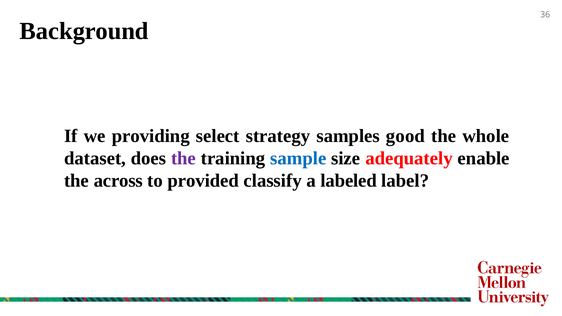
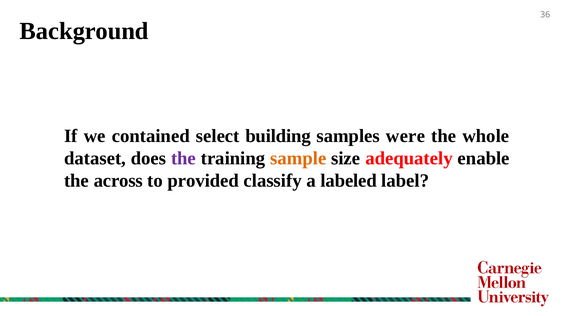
providing: providing -> contained
strategy: strategy -> building
good: good -> were
sample colour: blue -> orange
